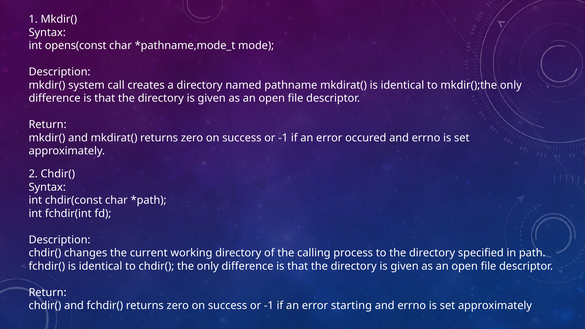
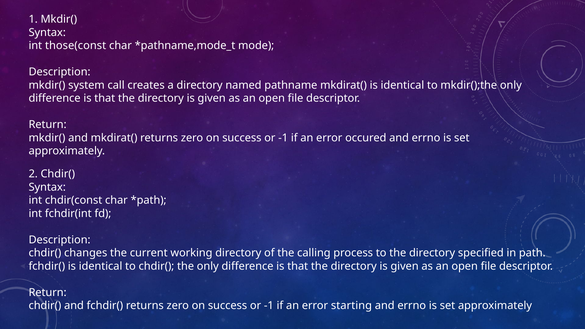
opens(const: opens(const -> those(const
